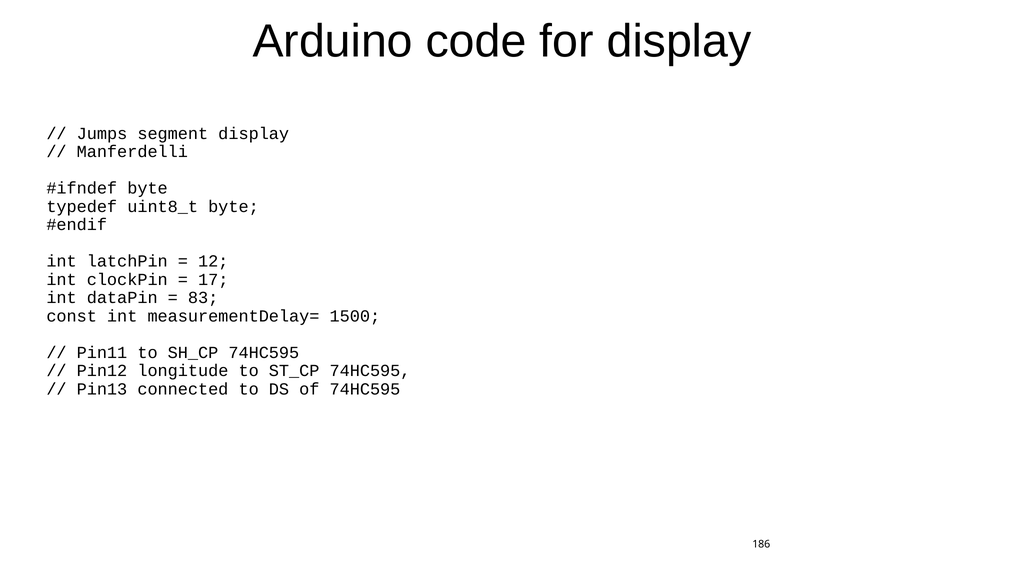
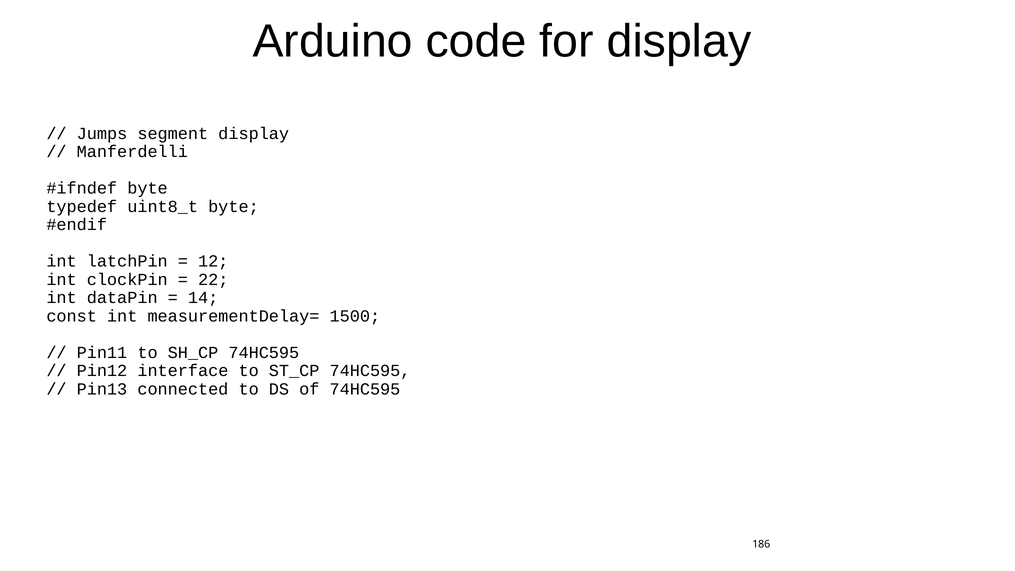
17: 17 -> 22
83: 83 -> 14
longitude: longitude -> interface
